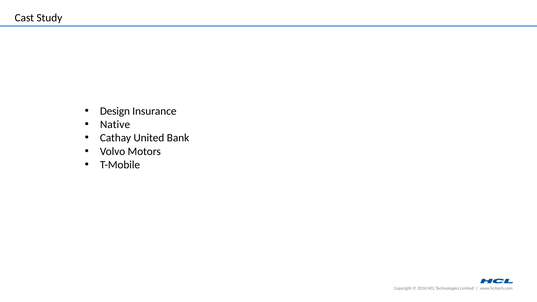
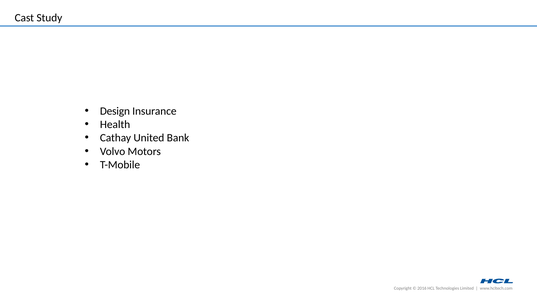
Native: Native -> Health
